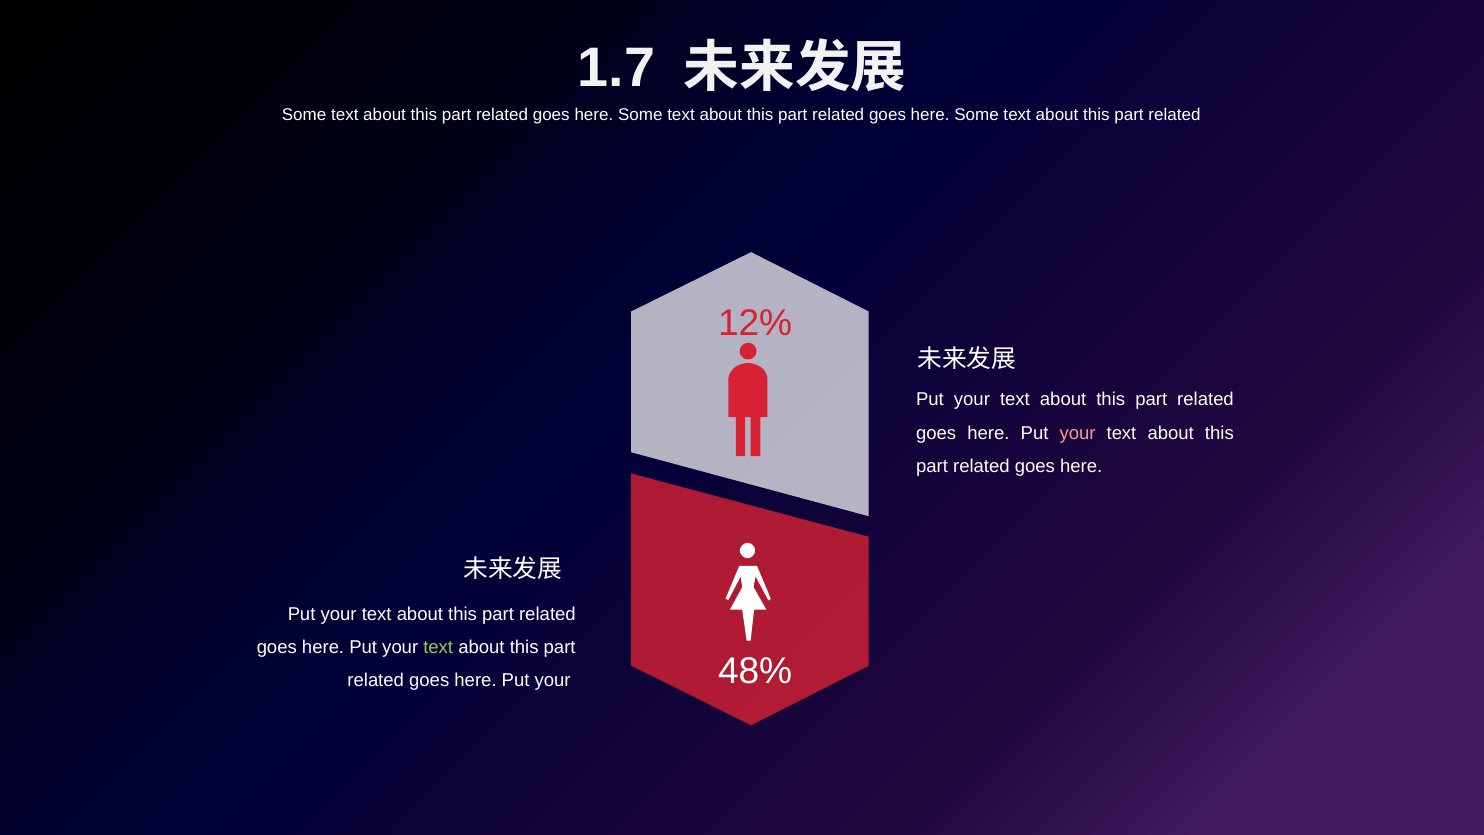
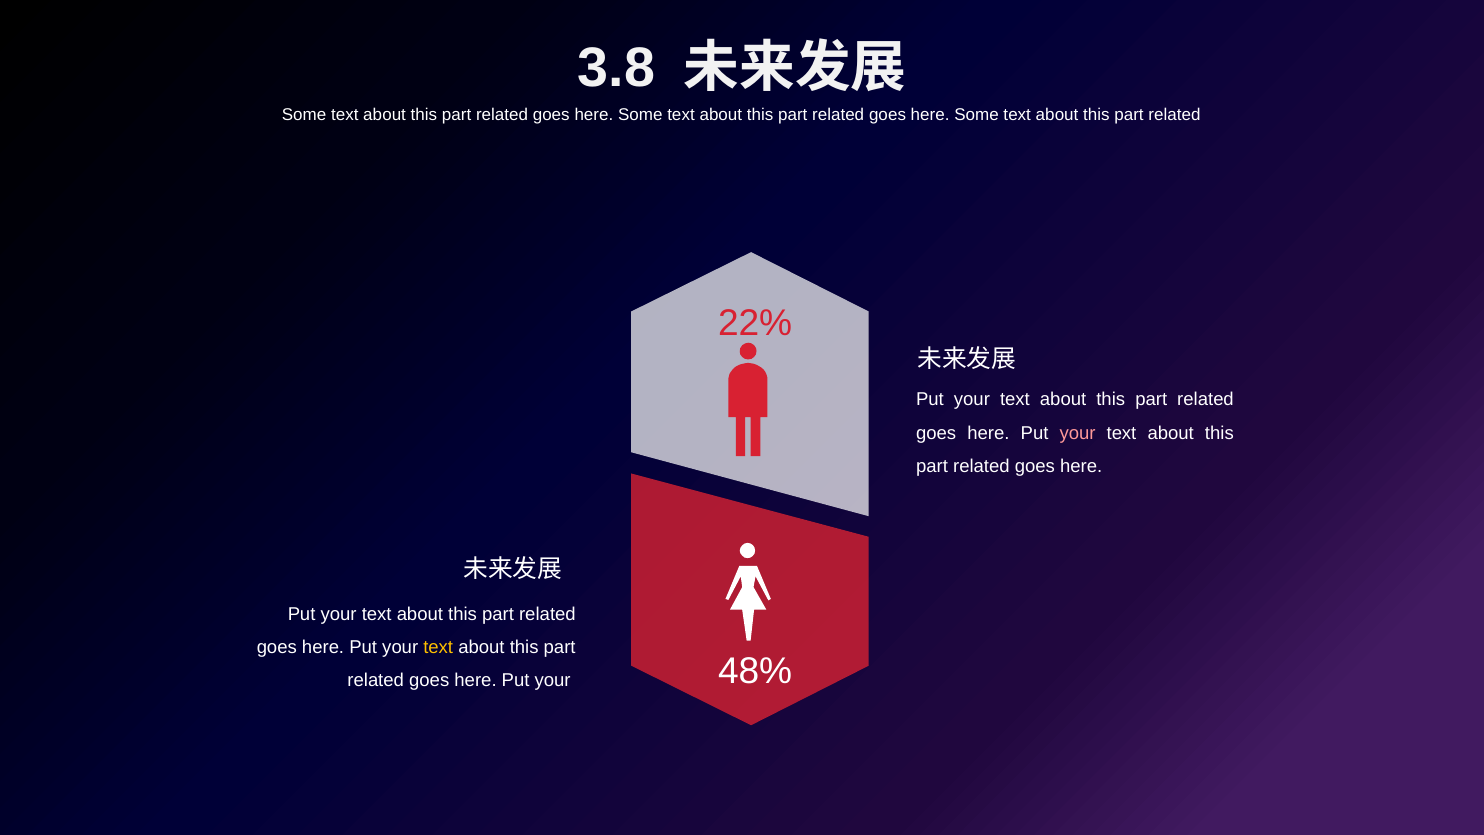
1.7: 1.7 -> 3.8
12%: 12% -> 22%
text at (438, 647) colour: light green -> yellow
